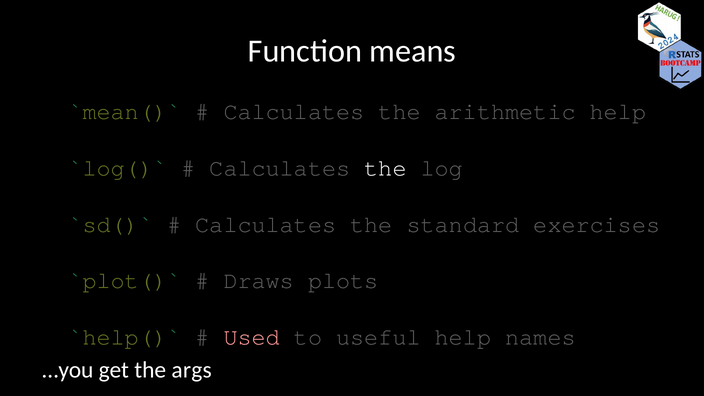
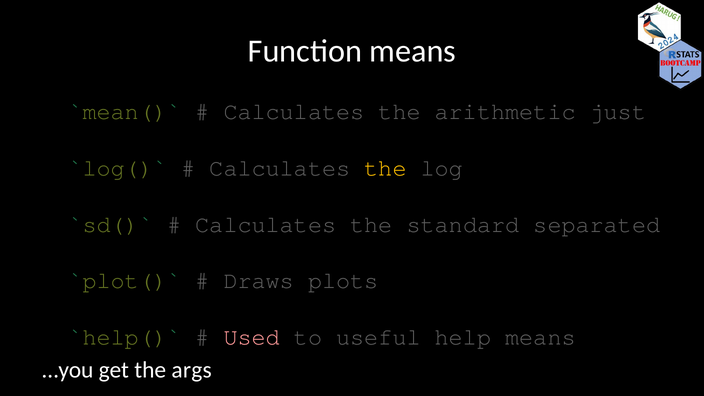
arithmetic help: help -> just
the at (386, 168) colour: white -> yellow
exercises: exercises -> separated
help names: names -> means
